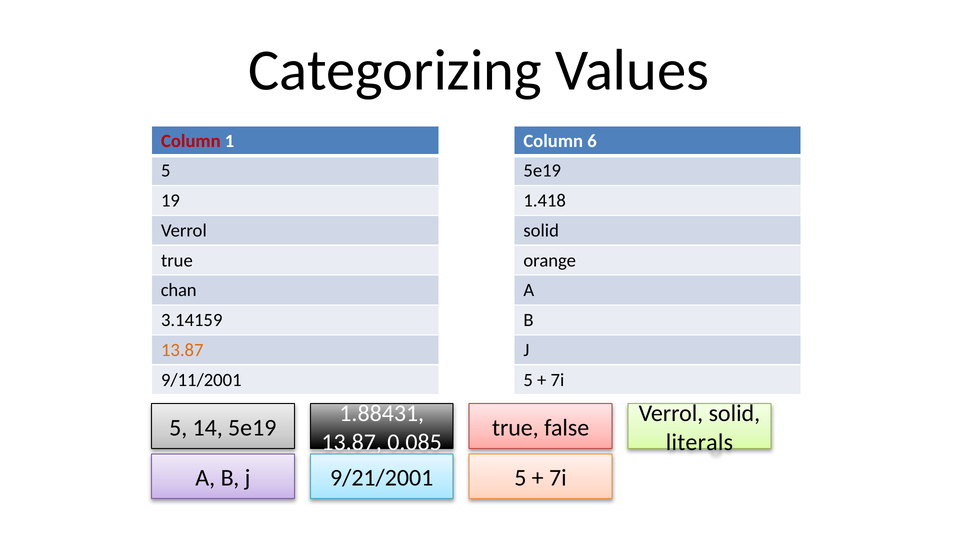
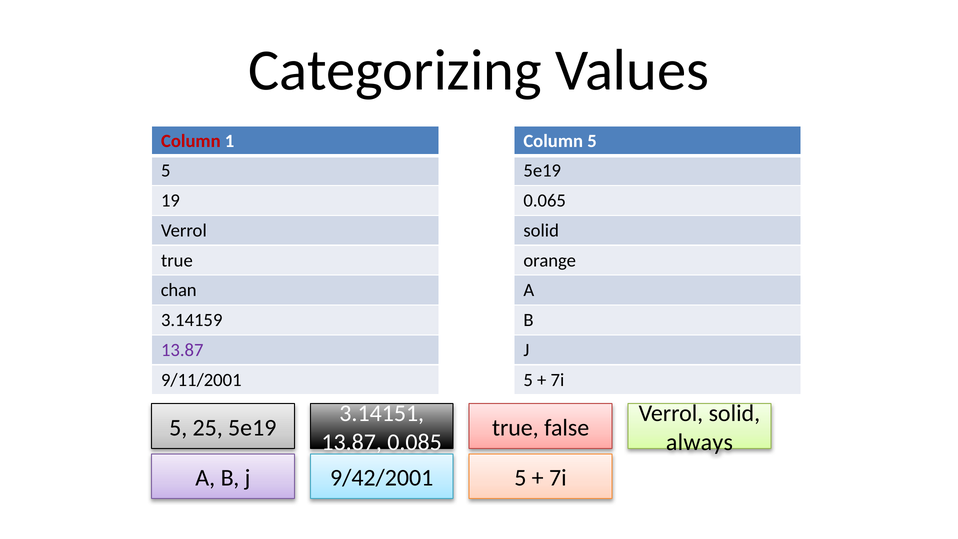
Column 6: 6 -> 5
1.418: 1.418 -> 0.065
13.87 at (182, 350) colour: orange -> purple
1.88431: 1.88431 -> 3.14151
14: 14 -> 25
literals: literals -> always
9/21/2001: 9/21/2001 -> 9/42/2001
